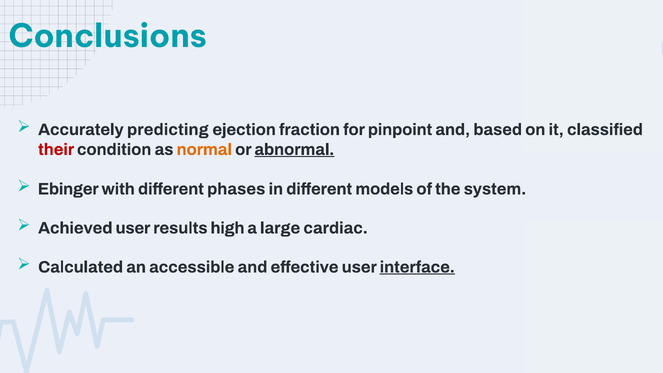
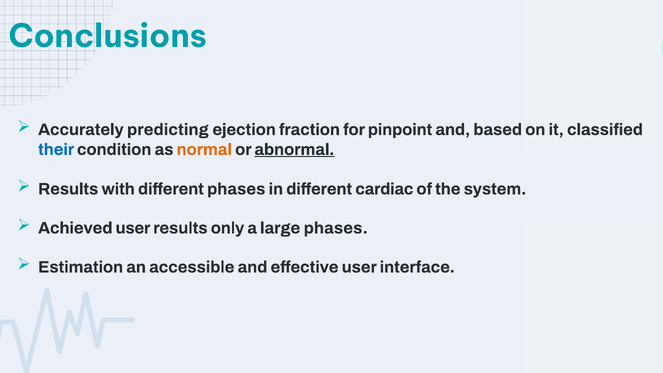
their colour: red -> blue
Ebinger at (68, 189): Ebinger -> Results
models: models -> cardiac
high: high -> only
large cardiac: cardiac -> phases
Calculated: Calculated -> Estimation
interface underline: present -> none
